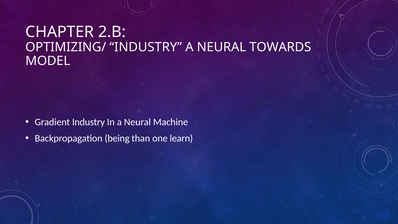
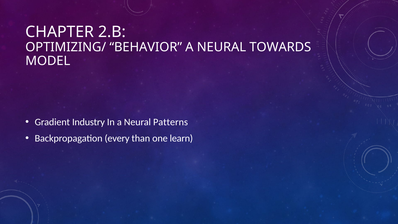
OPTIMIZING/ INDUSTRY: INDUSTRY -> BEHAVIOR
Machine: Machine -> Patterns
being: being -> every
